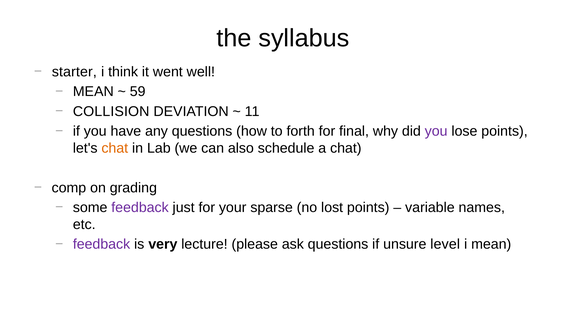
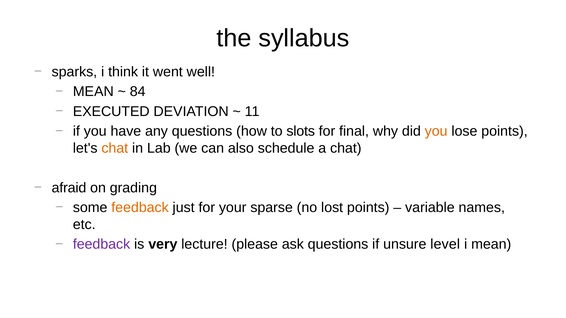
starter: starter -> sparks
59: 59 -> 84
COLLISION: COLLISION -> EXECUTED
forth: forth -> slots
you at (436, 131) colour: purple -> orange
comp: comp -> afraid
feedback at (140, 208) colour: purple -> orange
